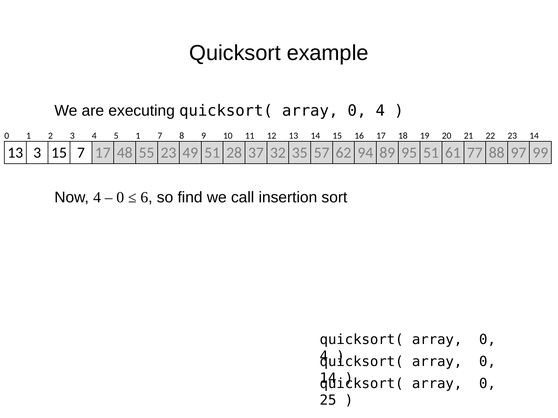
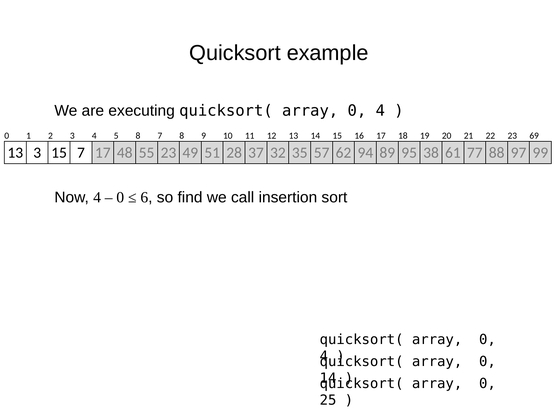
5 1: 1 -> 8
23 14: 14 -> 69
95 51: 51 -> 38
